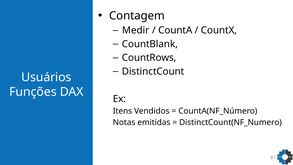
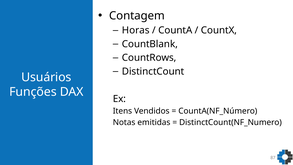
Medir: Medir -> Horas
